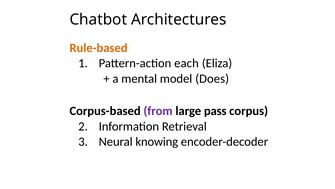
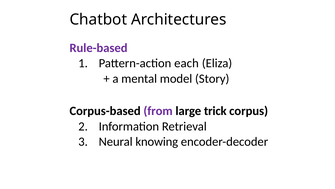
Rule-based colour: orange -> purple
Does: Does -> Story
pass: pass -> trick
